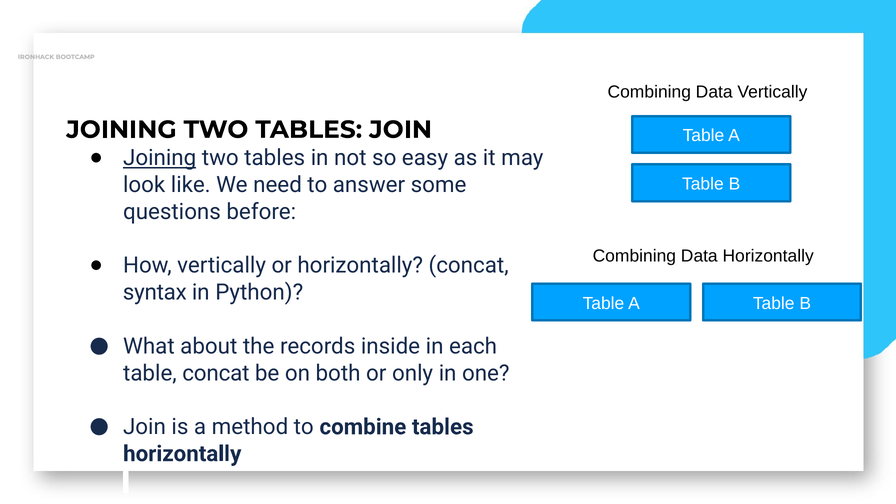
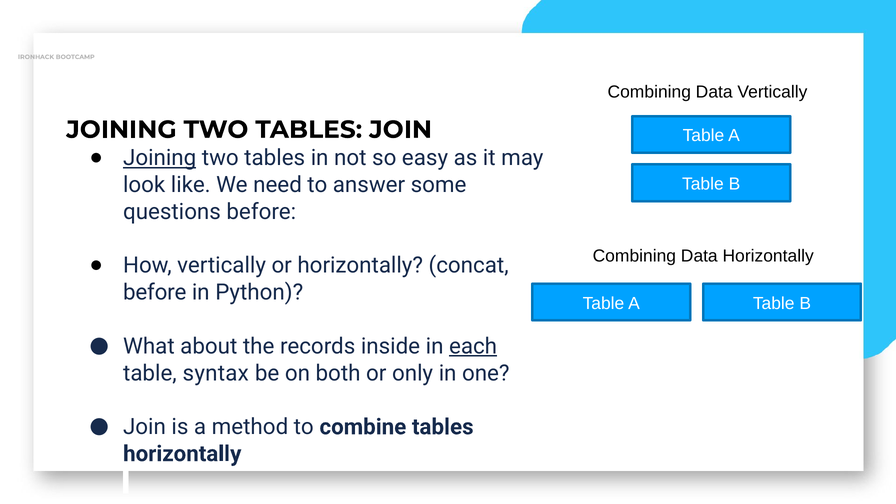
syntax at (155, 292): syntax -> before
each underline: none -> present
table concat: concat -> syntax
